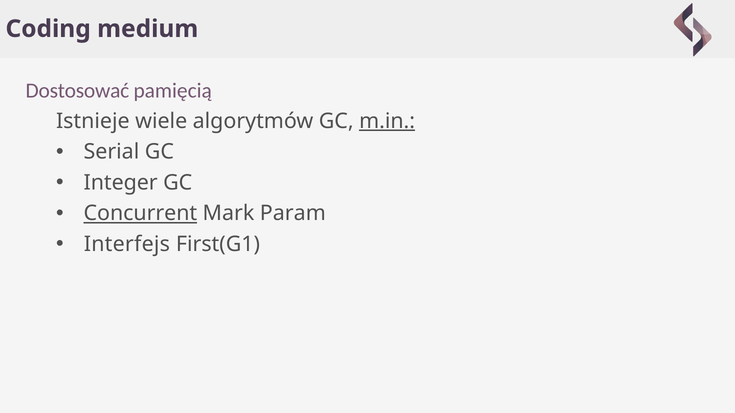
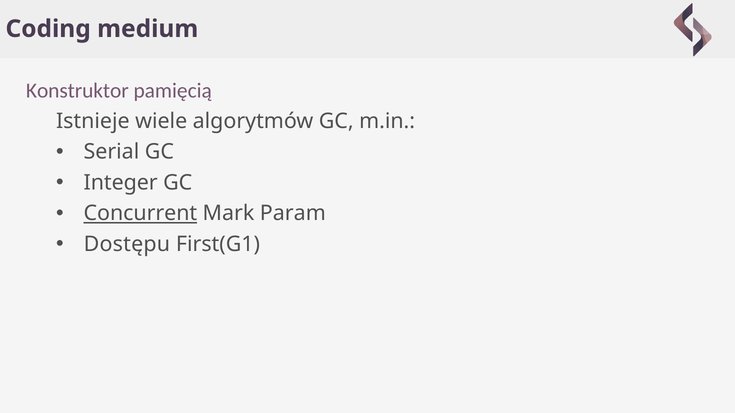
Dostosować: Dostosować -> Konstruktor
m.in underline: present -> none
Interfejs: Interfejs -> Dostępu
